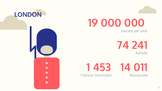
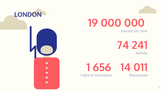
453: 453 -> 656
